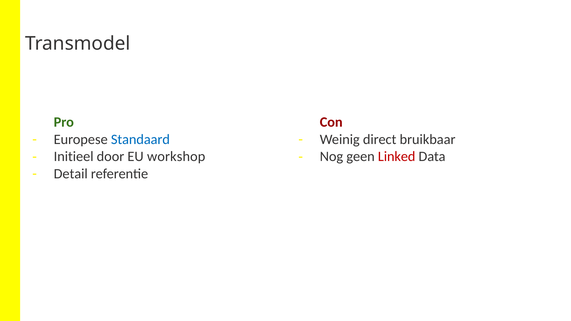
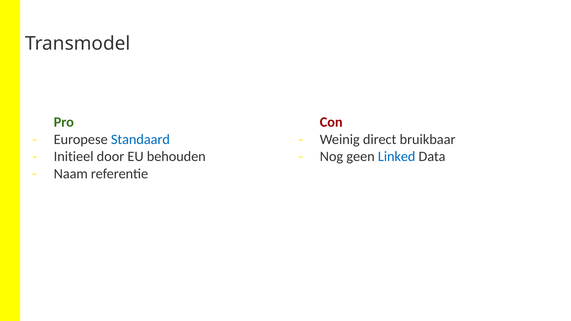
workshop: workshop -> behouden
Linked colour: red -> blue
Detail: Detail -> Naam
